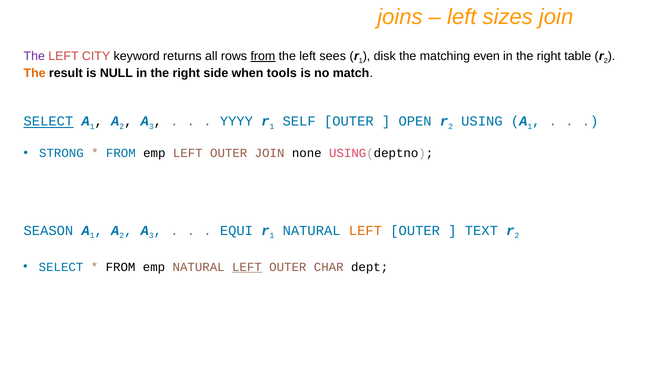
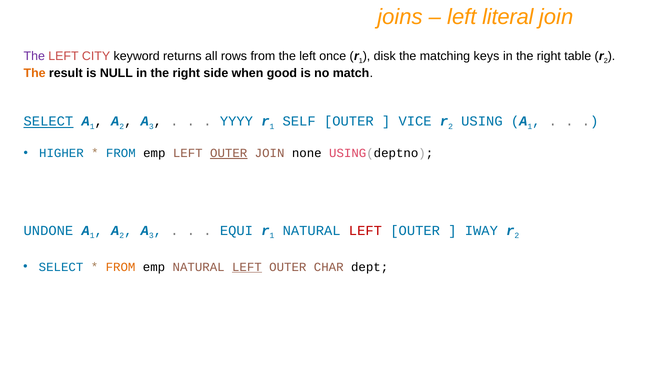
sizes: sizes -> literal
from at (263, 56) underline: present -> none
sees: sees -> once
even: even -> keys
tools: tools -> good
OPEN: OPEN -> VICE
STRONG: STRONG -> HIGHER
OUTER at (229, 153) underline: none -> present
SEASON: SEASON -> UNDONE
LEFT at (365, 230) colour: orange -> red
TEXT: TEXT -> IWAY
FROM at (121, 267) colour: black -> orange
